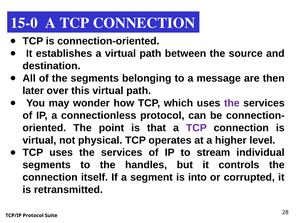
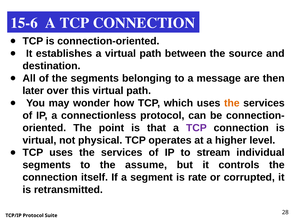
15-0: 15-0 -> 15-6
the at (232, 103) colour: purple -> orange
handles: handles -> assume
into: into -> rate
